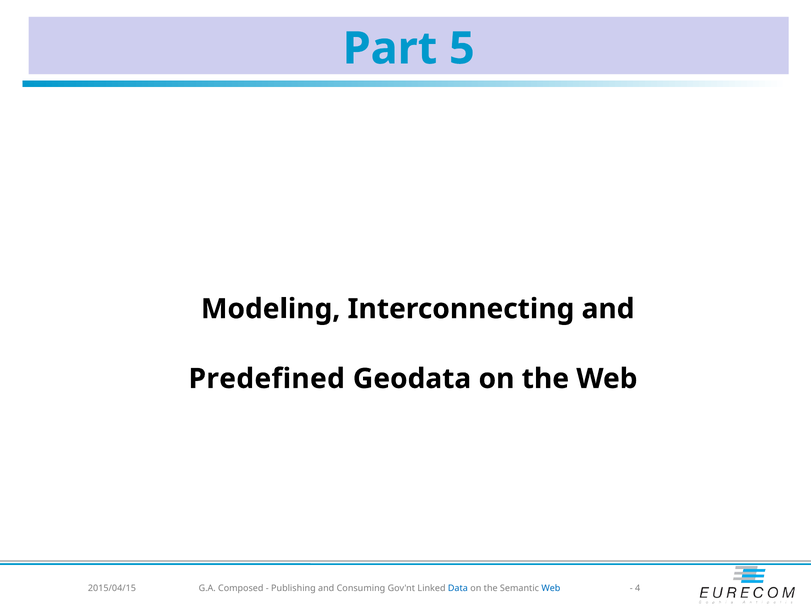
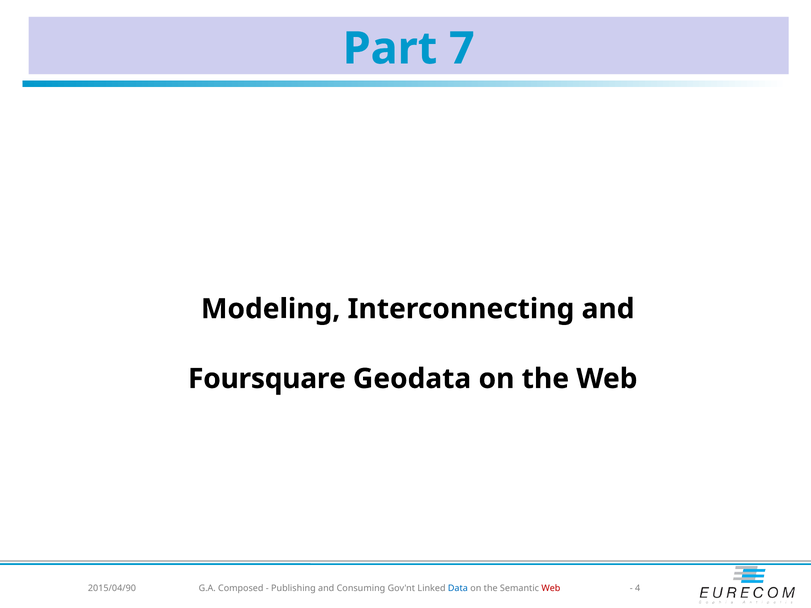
5: 5 -> 7
Predefined: Predefined -> Foursquare
2015/04/15: 2015/04/15 -> 2015/04/90
Web at (551, 589) colour: blue -> red
